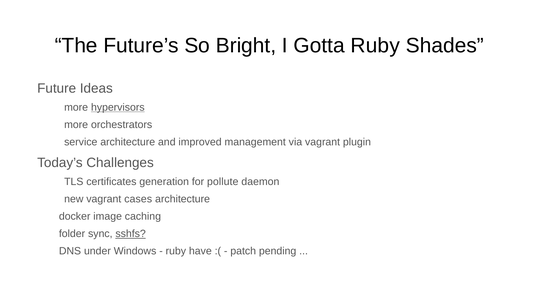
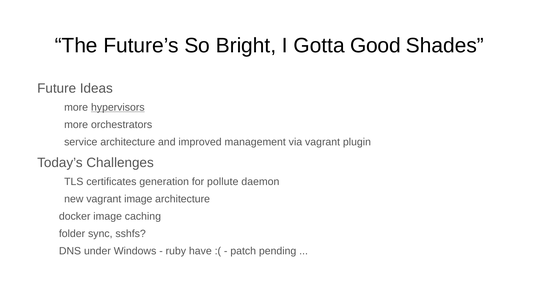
Gotta Ruby: Ruby -> Good
vagrant cases: cases -> image
sshfs underline: present -> none
